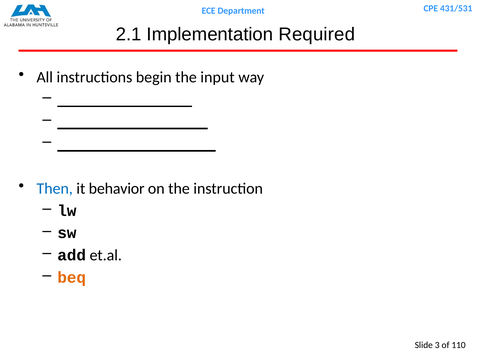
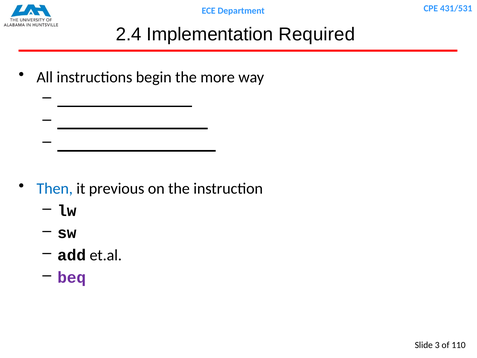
2.1: 2.1 -> 2.4
input: input -> more
behavior: behavior -> previous
beq colour: orange -> purple
